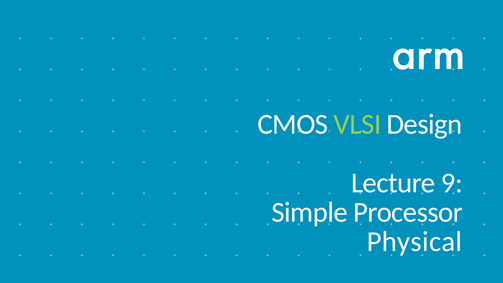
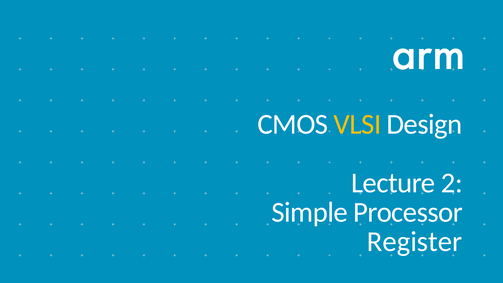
VLSI colour: light green -> yellow
9: 9 -> 2
Physical: Physical -> Register
